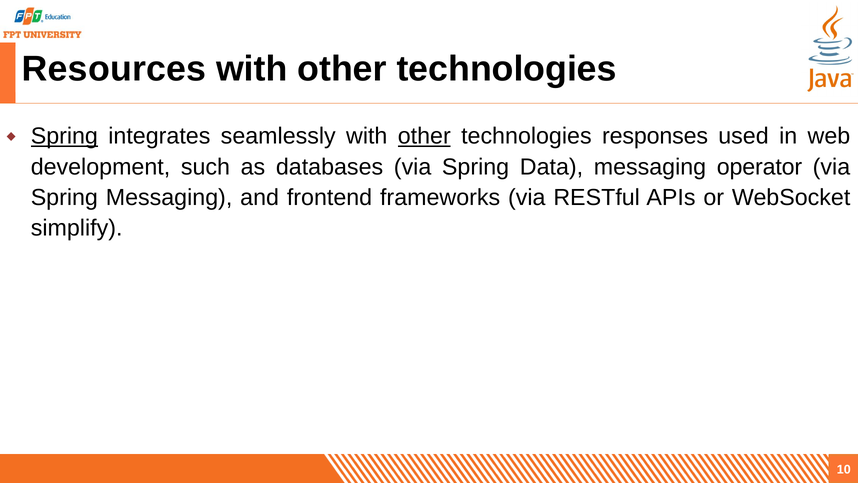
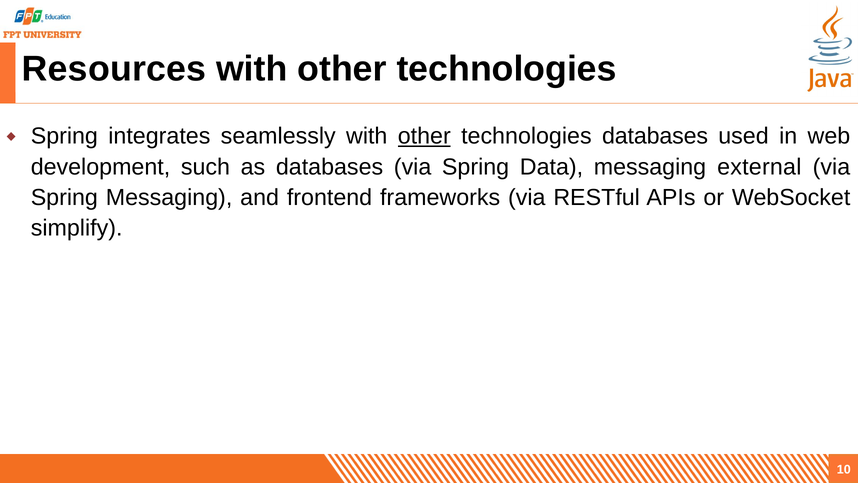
Spring at (64, 136) underline: present -> none
technologies responses: responses -> databases
operator: operator -> external
